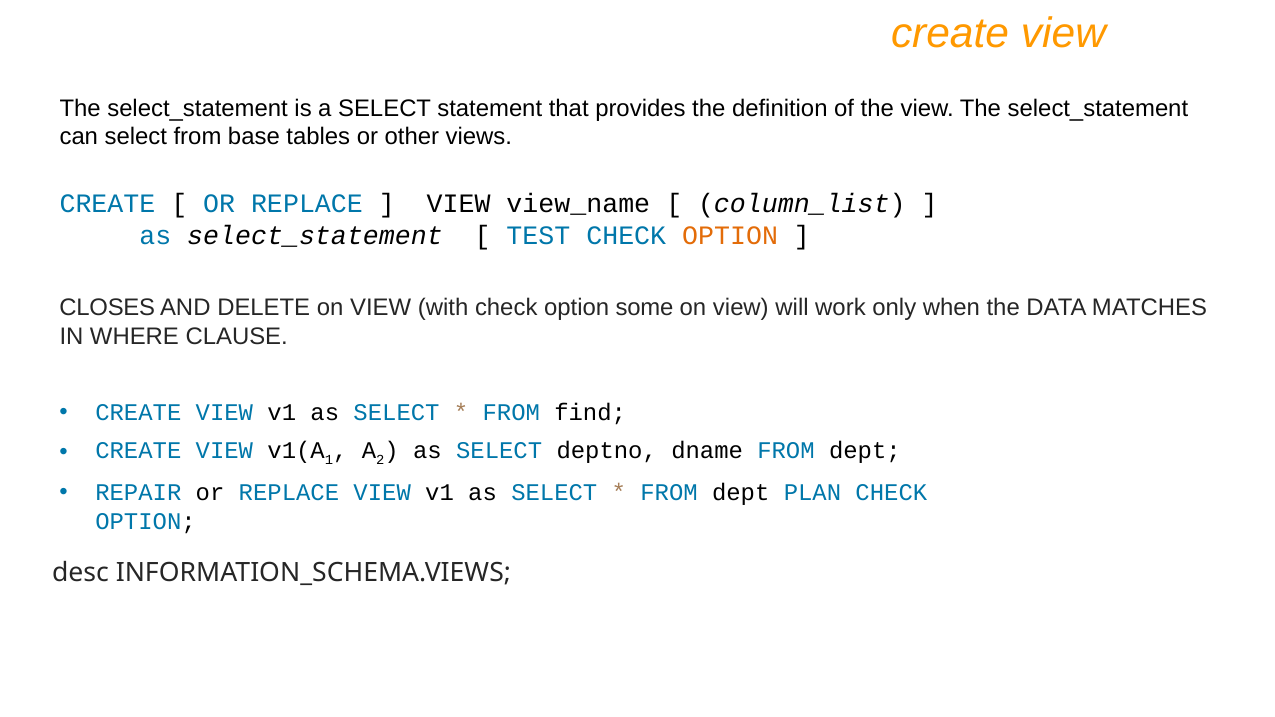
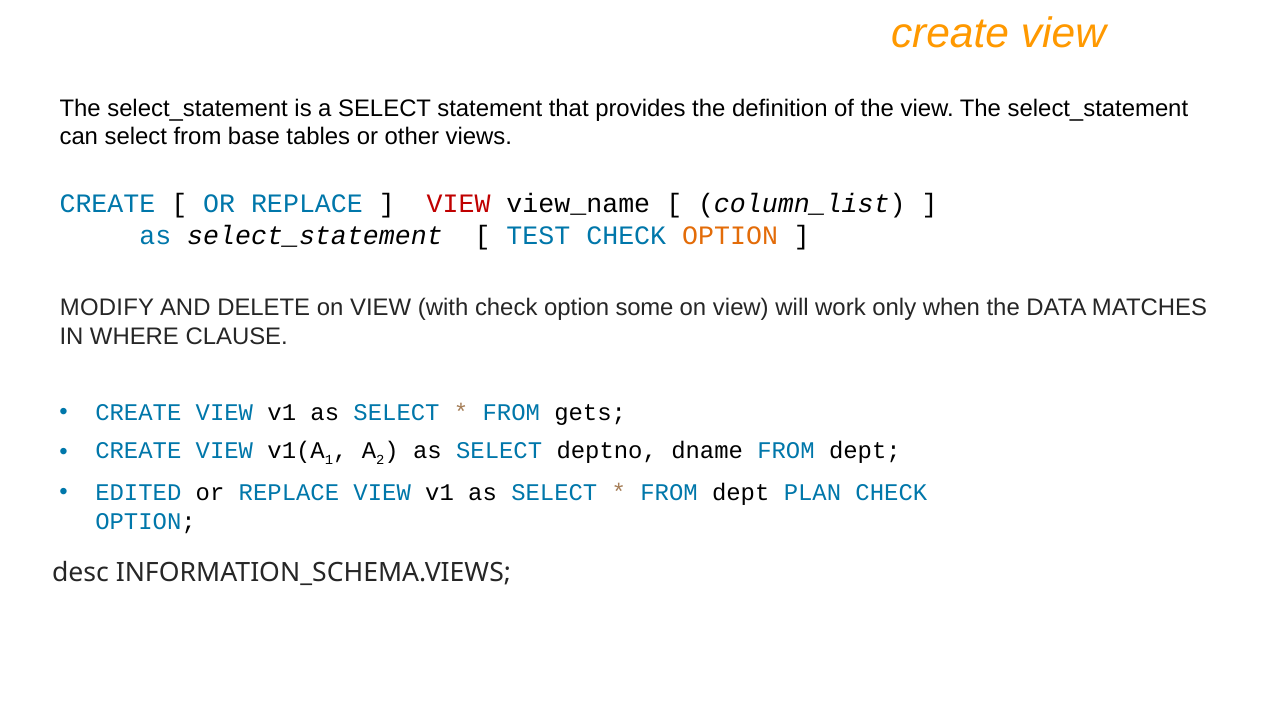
VIEW at (459, 204) colour: black -> red
CLOSES: CLOSES -> MODIFY
find: find -> gets
REPAIR: REPAIR -> EDITED
